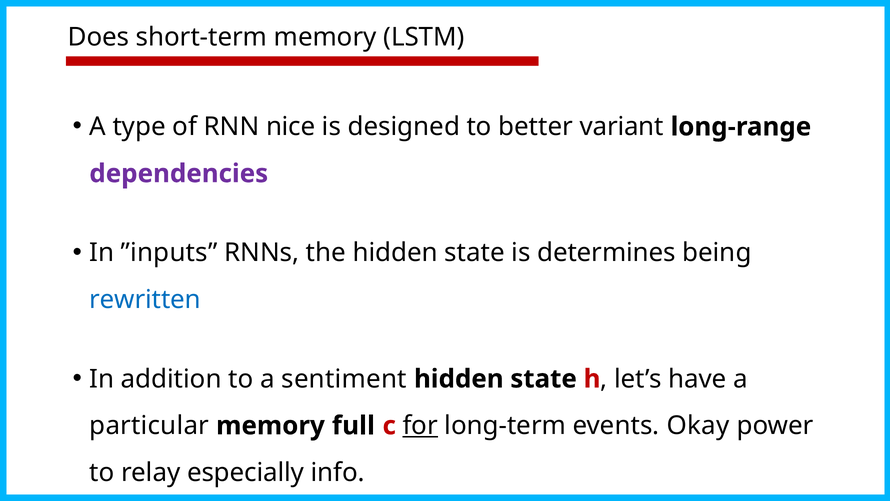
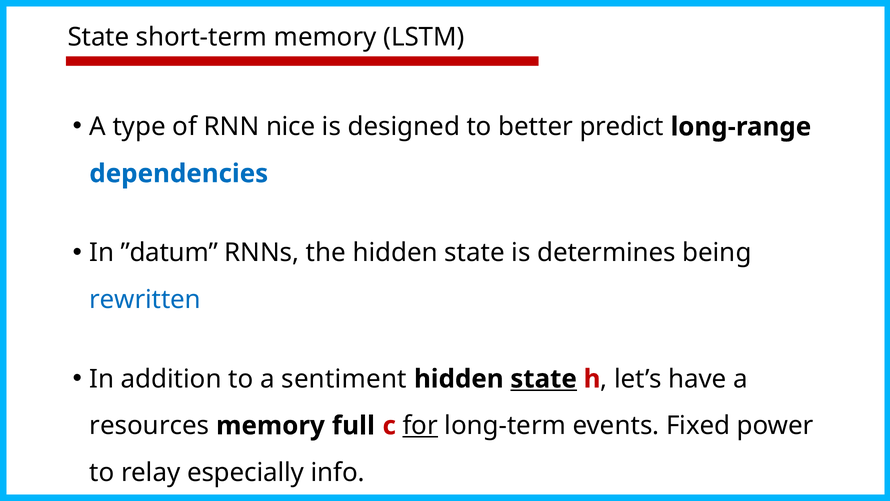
Does at (99, 37): Does -> State
variant: variant -> predict
dependencies colour: purple -> blue
”inputs: ”inputs -> ”datum
state at (544, 379) underline: none -> present
particular: particular -> resources
Okay: Okay -> Fixed
